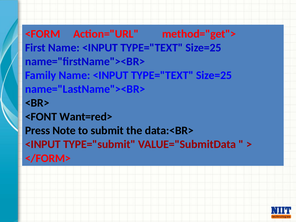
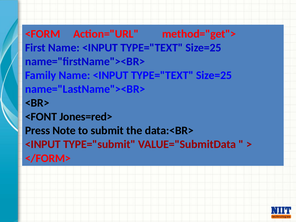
Want=red>: Want=red> -> Jones=red>
